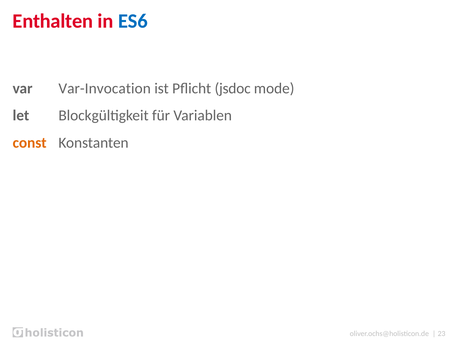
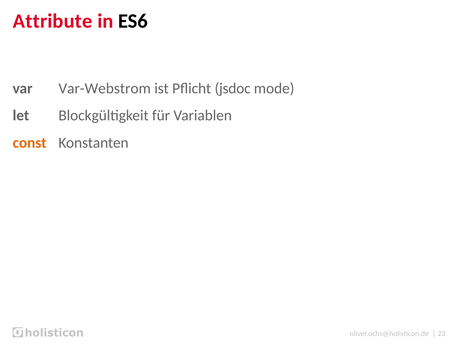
Enthalten: Enthalten -> Attribute
ES6 colour: blue -> black
Var-Invocation: Var-Invocation -> Var-Webstrom
